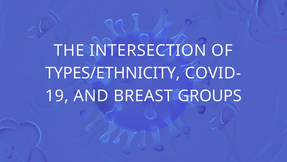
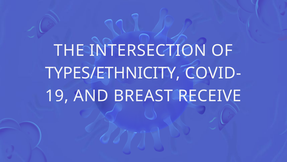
GROUPS: GROUPS -> RECEIVE
